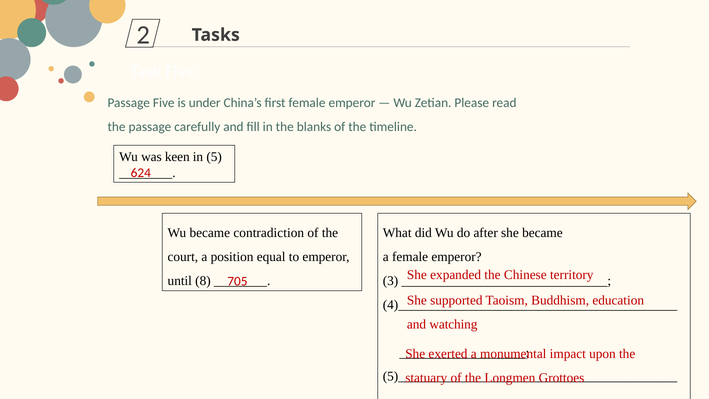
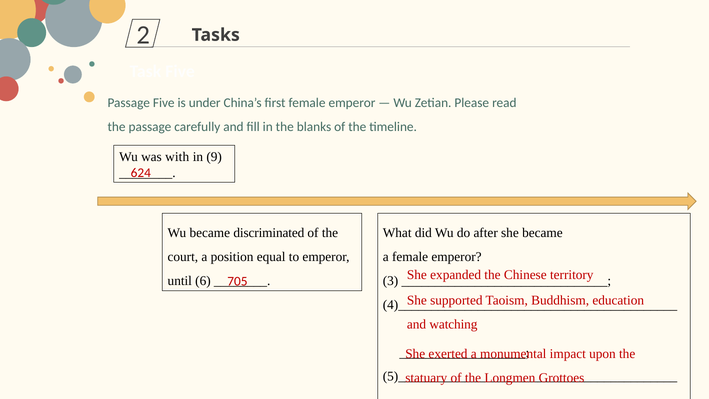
keen: keen -> with
5: 5 -> 9
contradiction: contradiction -> discriminated
8: 8 -> 6
